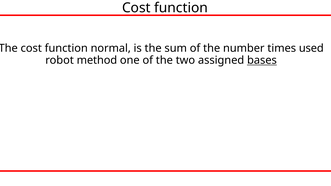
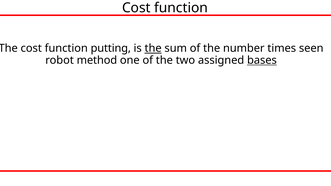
normal: normal -> putting
the at (153, 48) underline: none -> present
used: used -> seen
